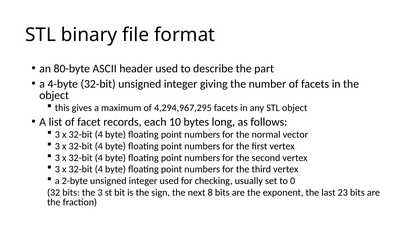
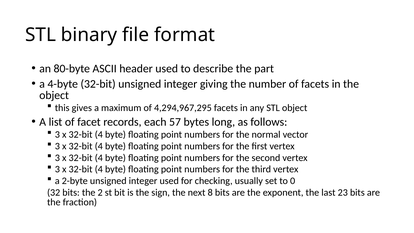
10: 10 -> 57
the 3: 3 -> 2
